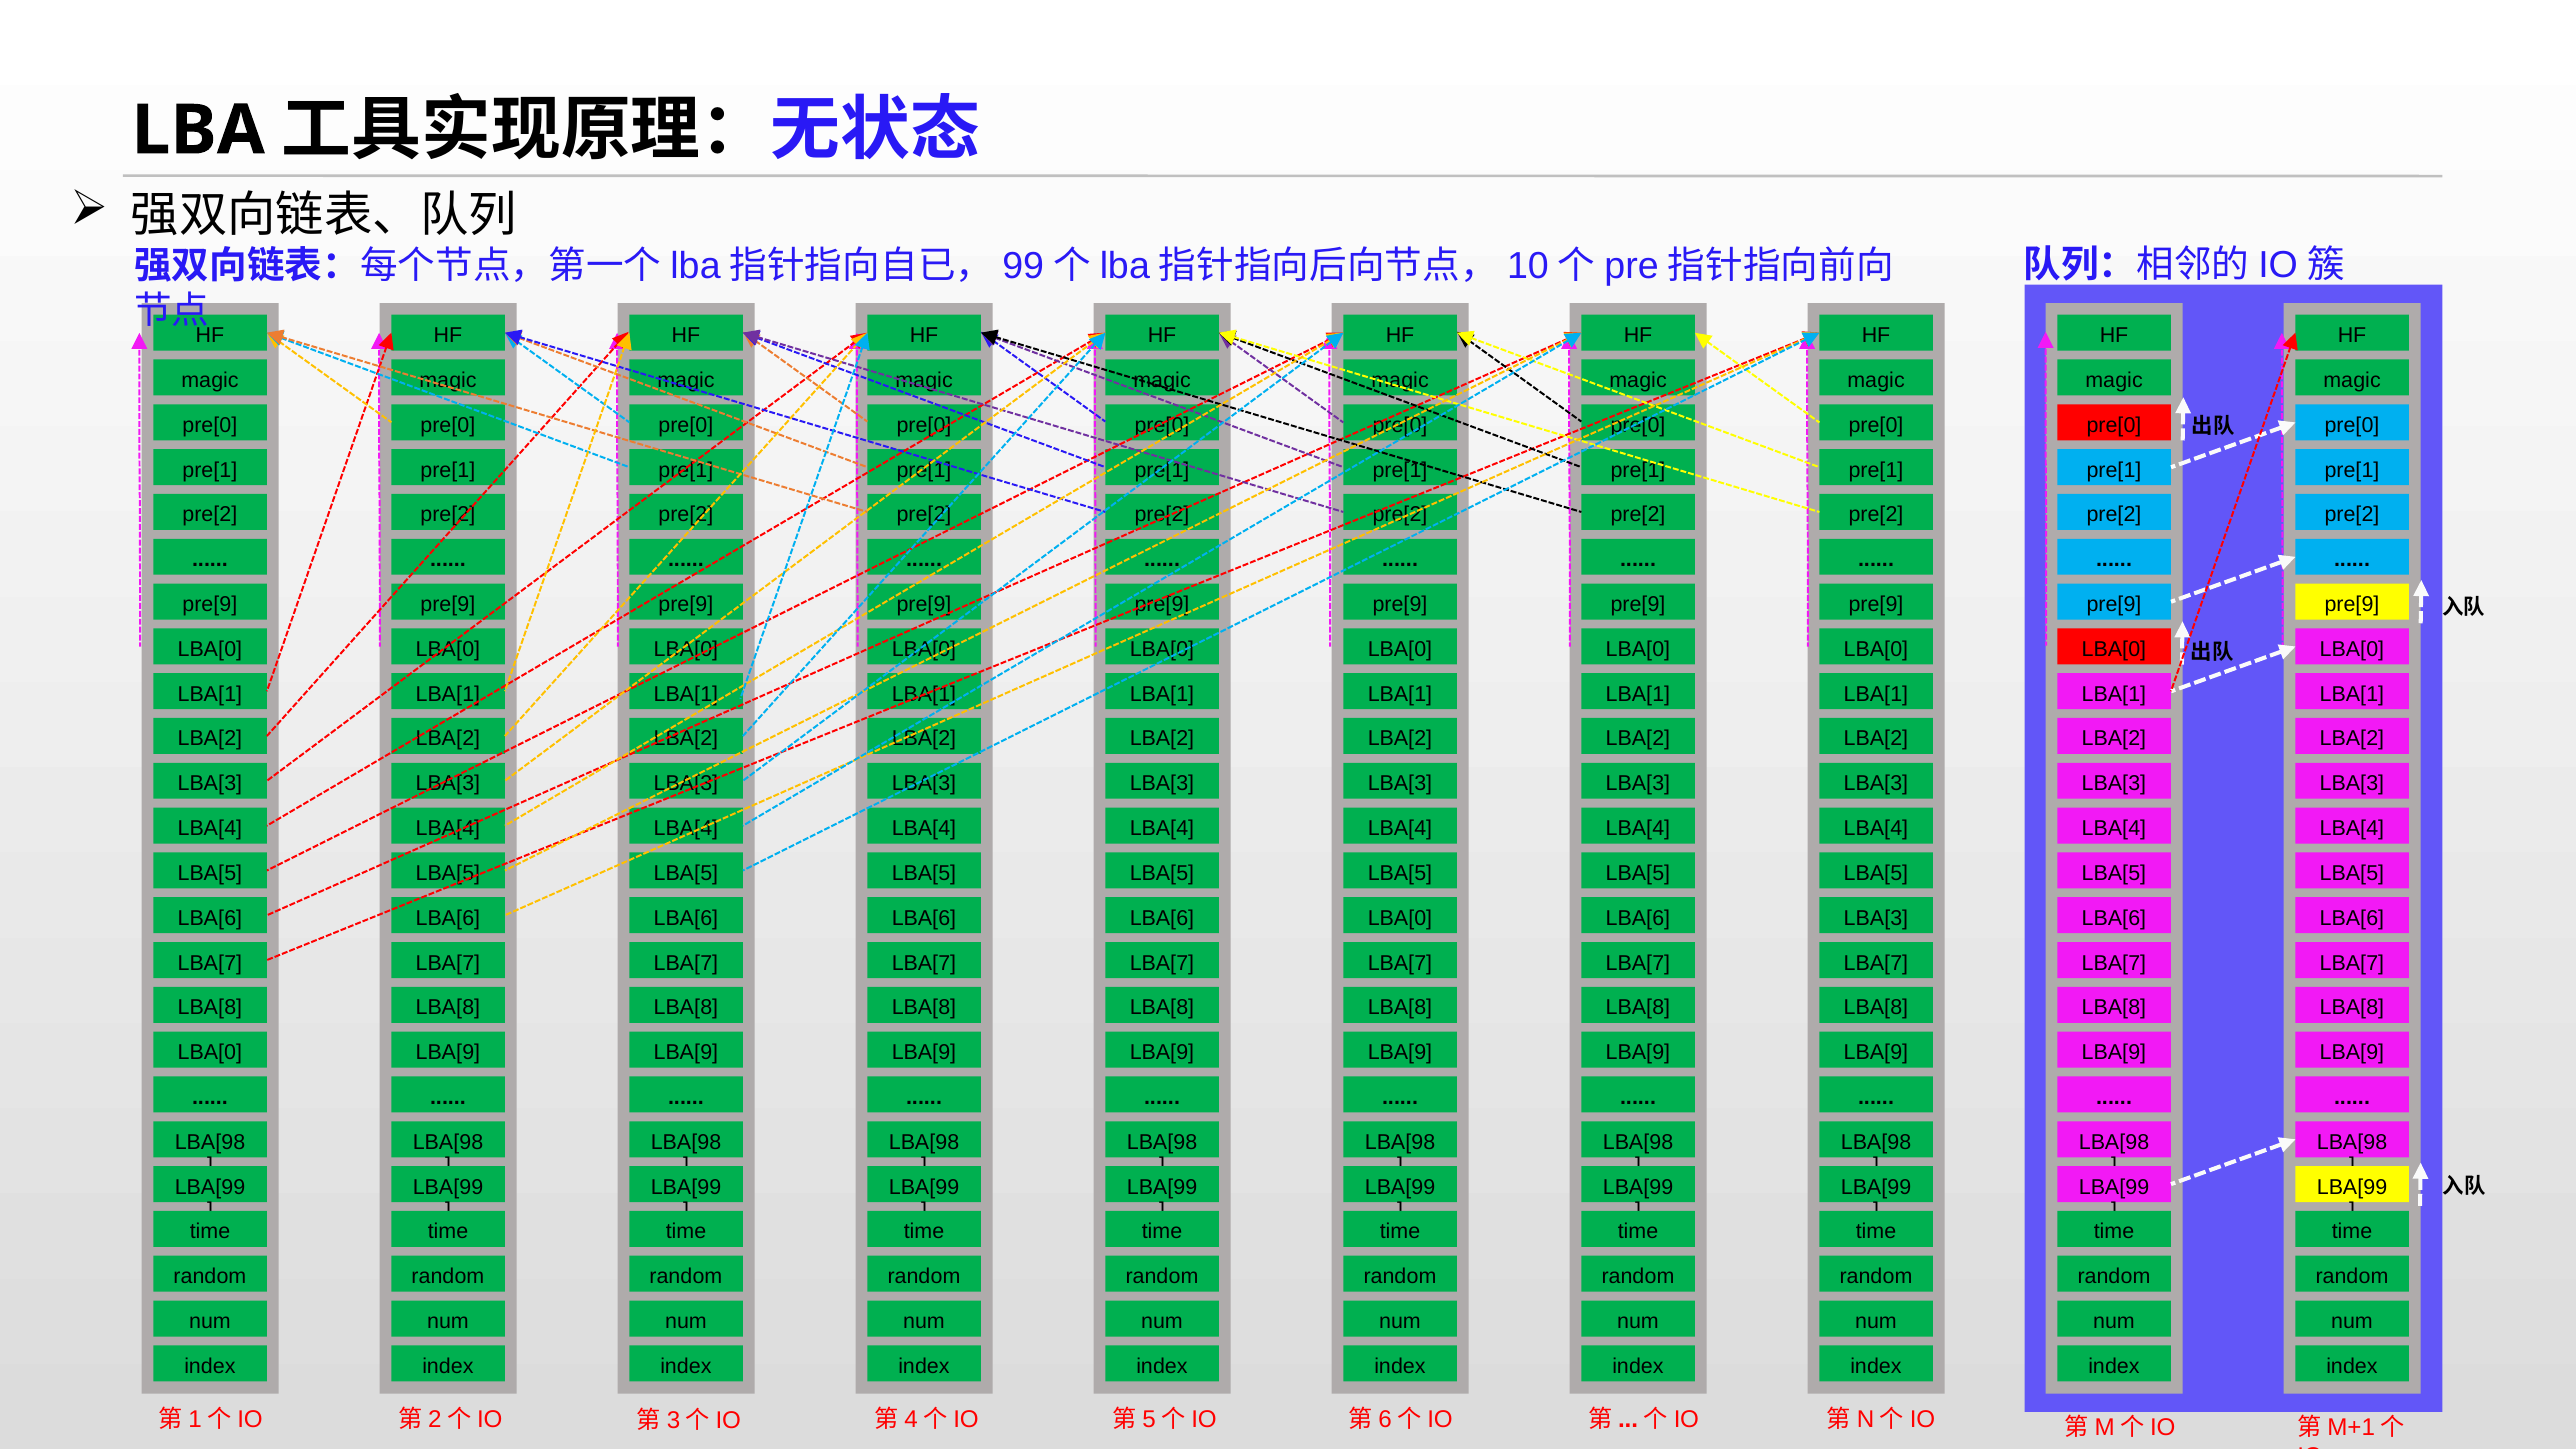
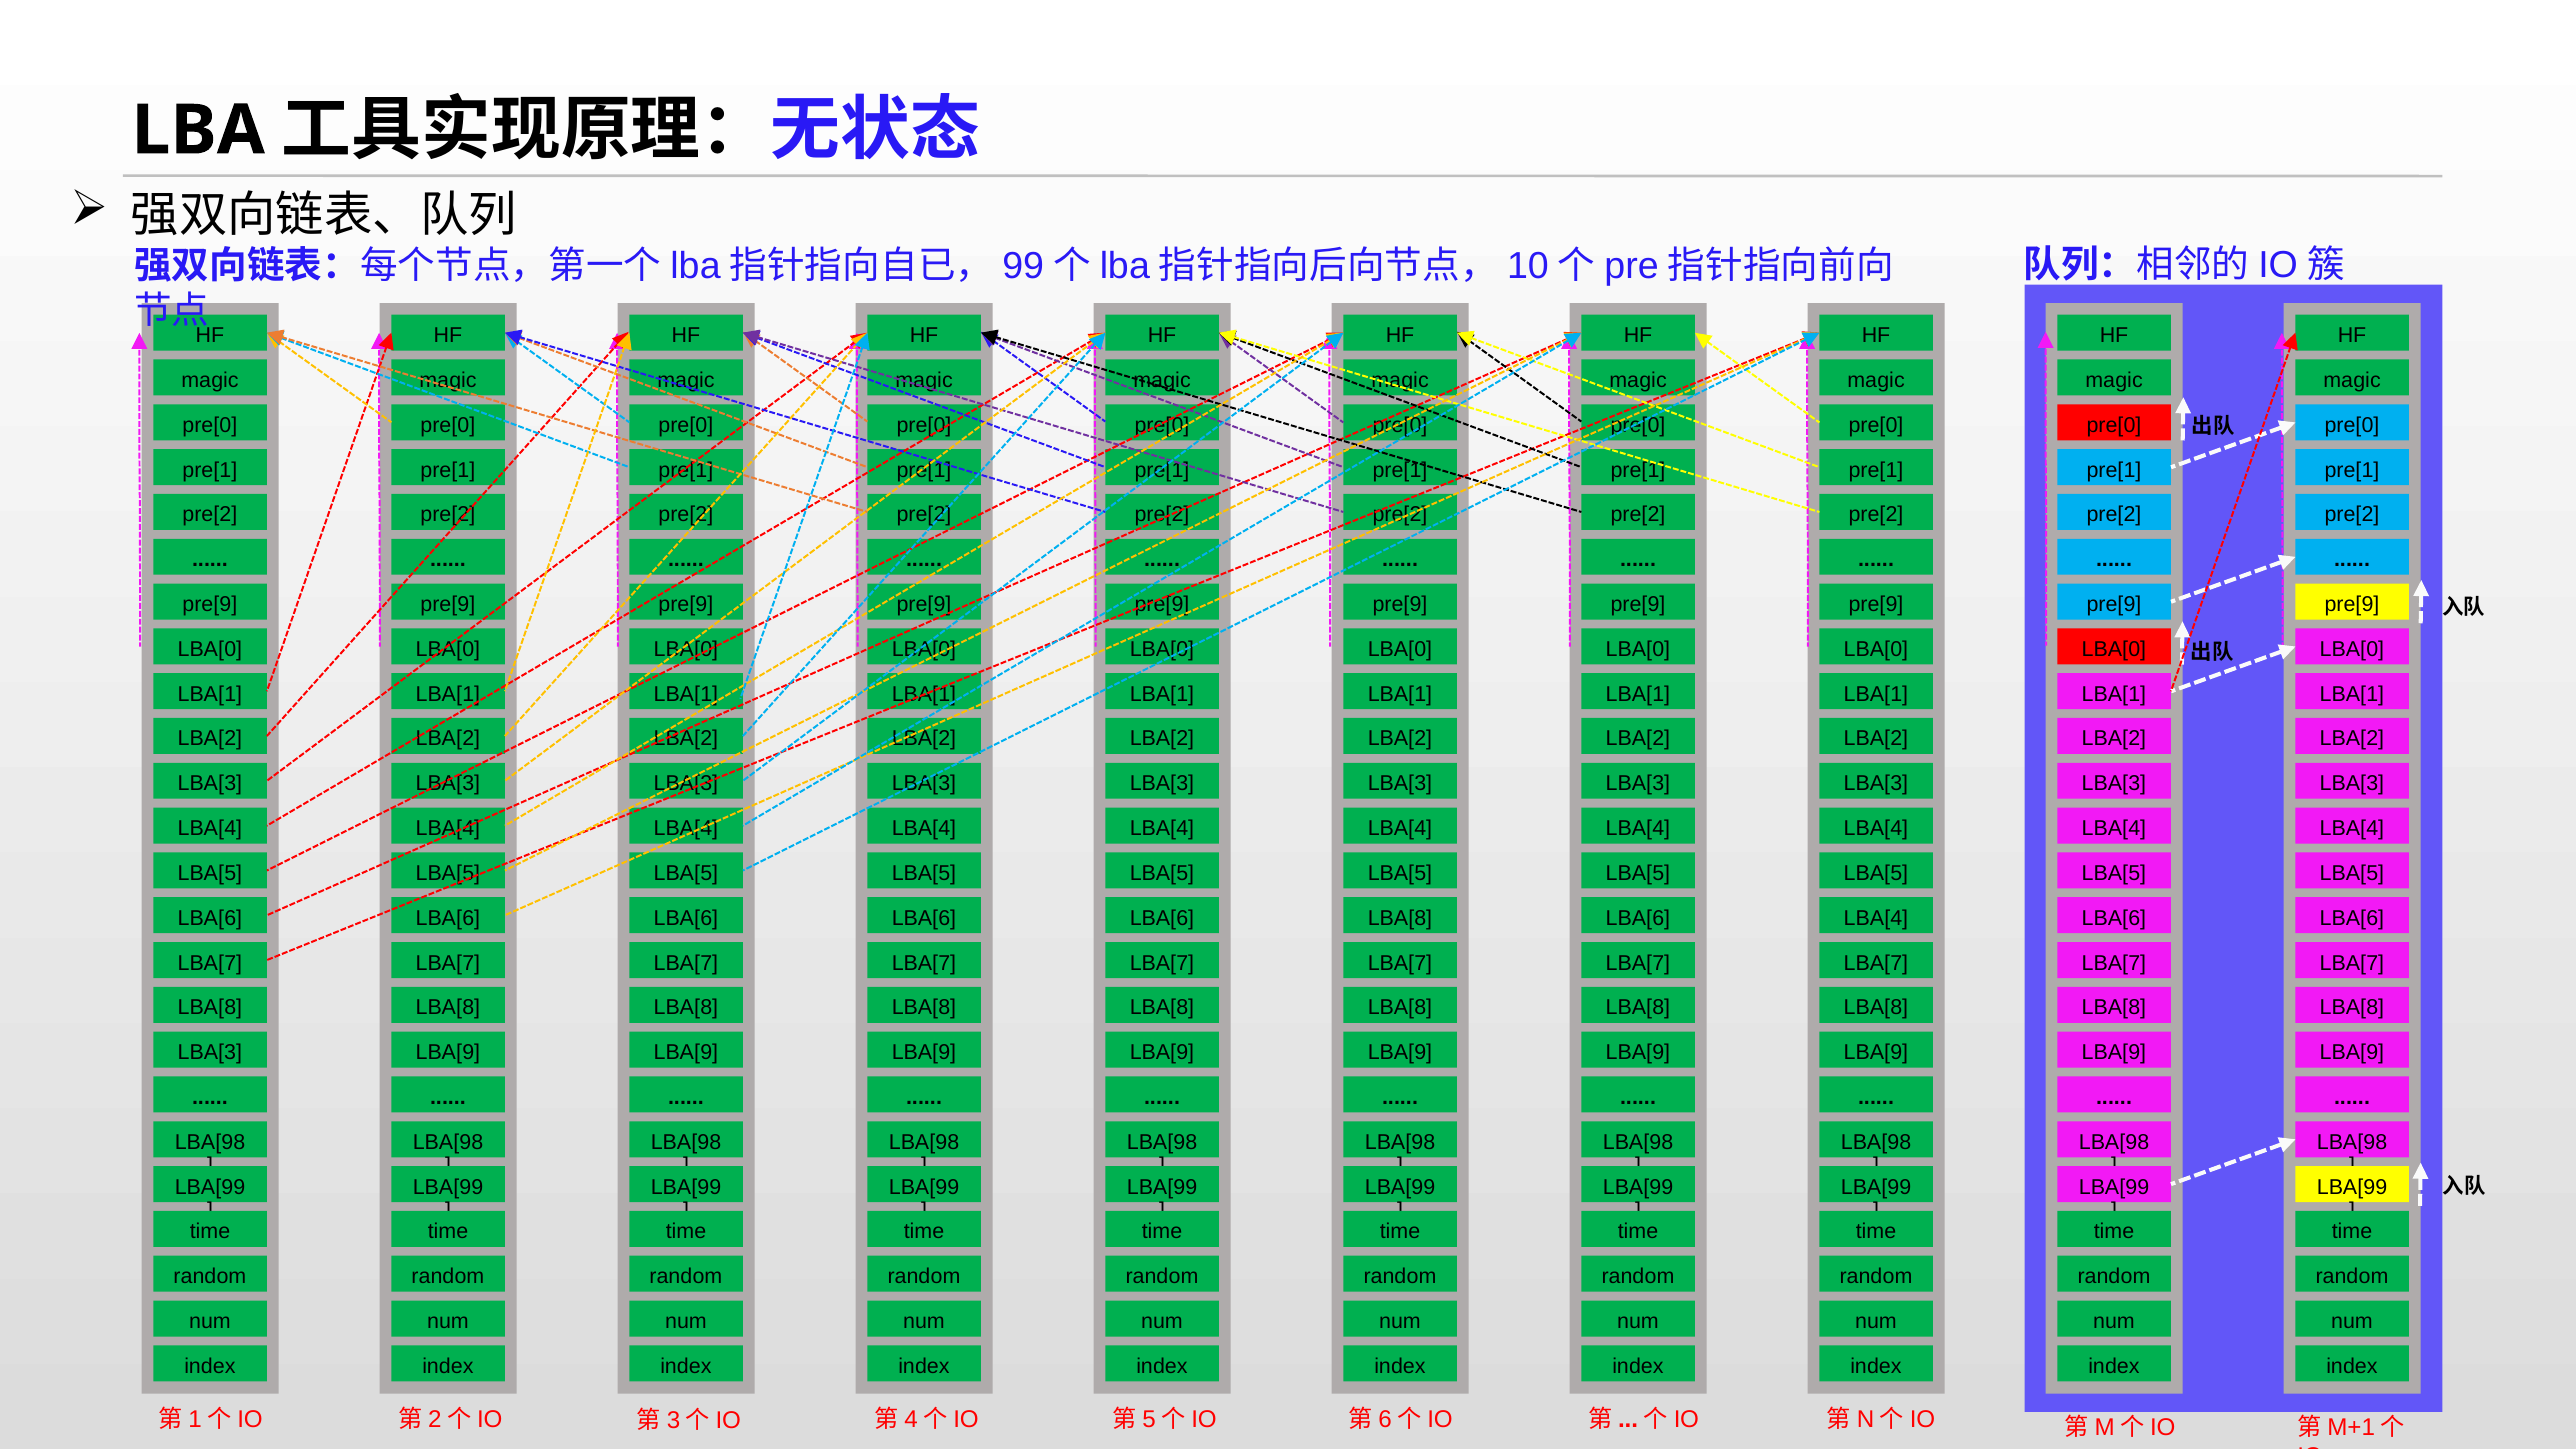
LBA[0 at (1400, 918): LBA[0 -> LBA[8
LBA[3 at (1876, 918): LBA[3 -> LBA[4
LBA[0 at (210, 1053): LBA[0 -> LBA[3
